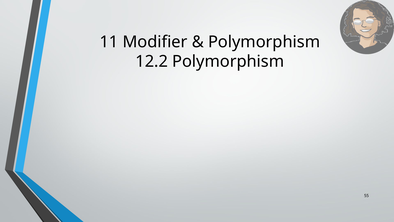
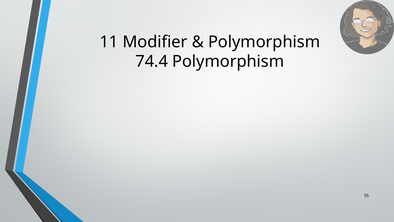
12.2: 12.2 -> 74.4
